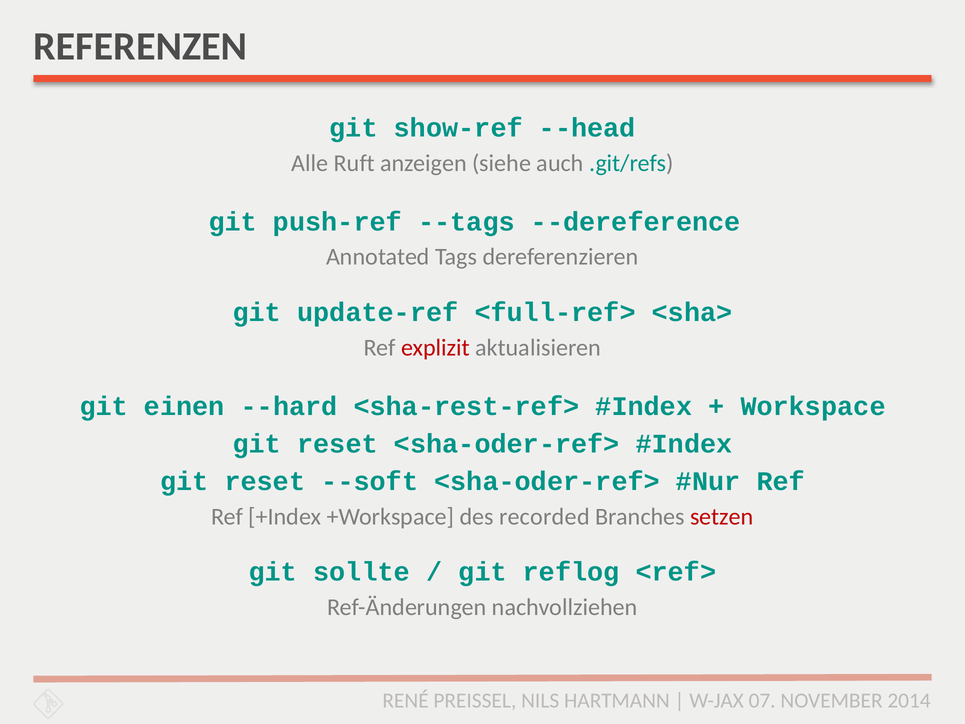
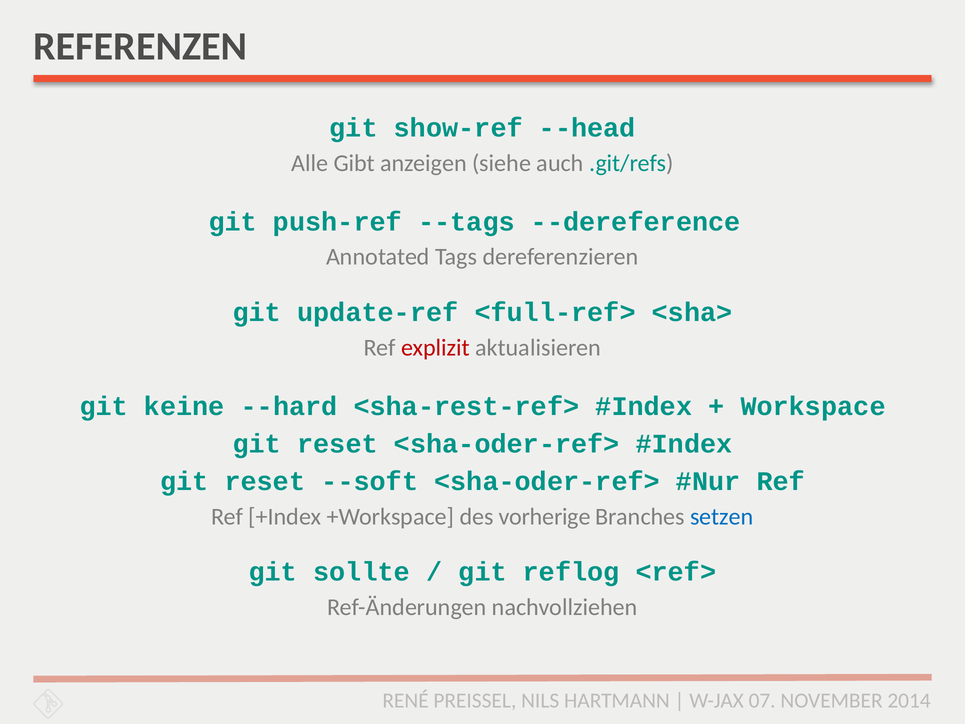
Ruft: Ruft -> Gibt
einen: einen -> keine
recorded: recorded -> vorherige
setzen colour: red -> blue
